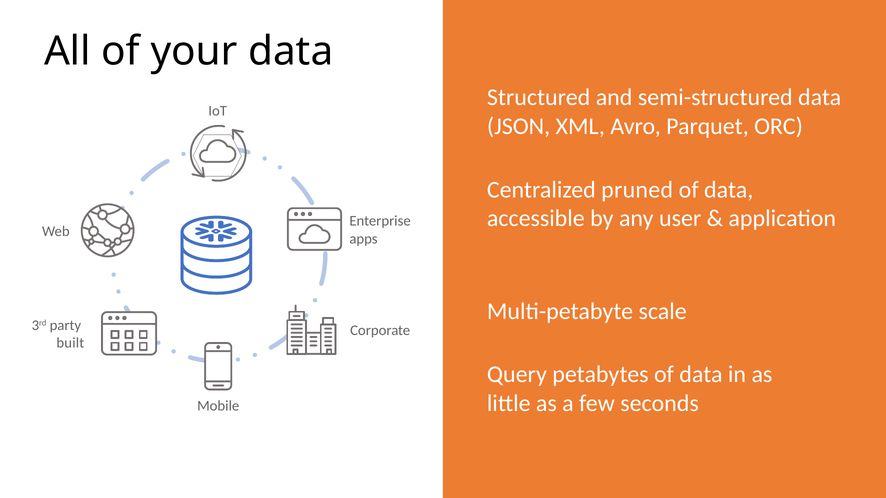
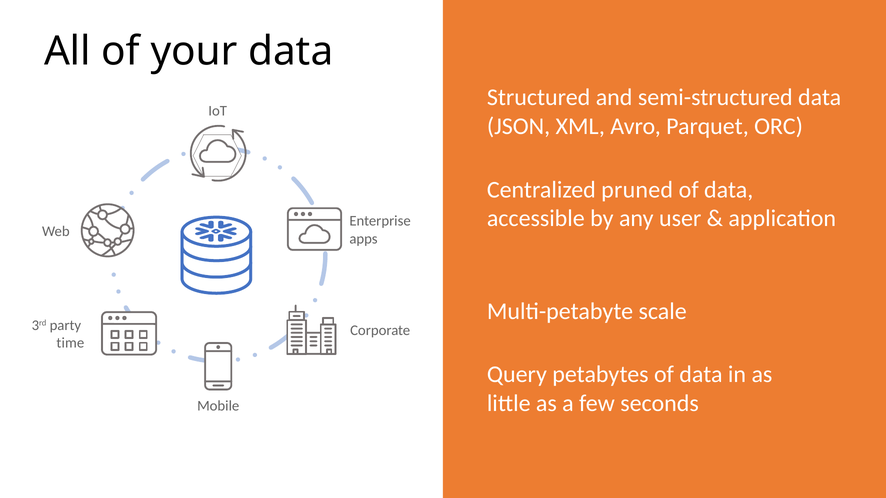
built: built -> time
